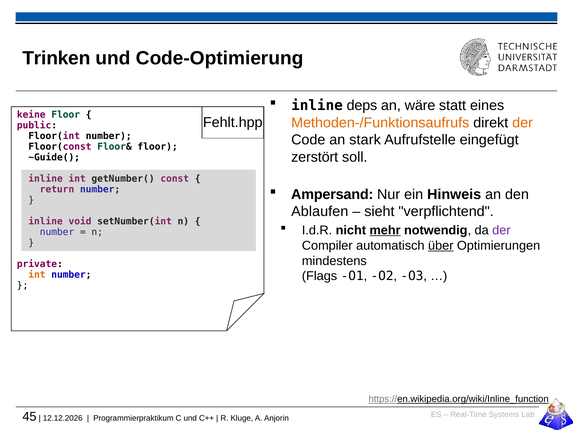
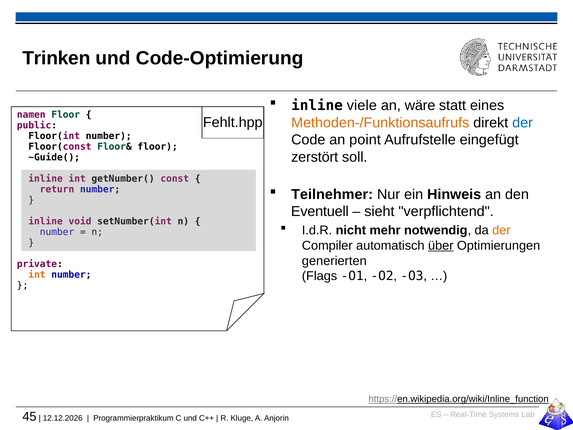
deps: deps -> viele
keine: keine -> namen
der at (523, 123) colour: orange -> blue
stark: stark -> point
Ampersand: Ampersand -> Teilnehmer
Ablaufen: Ablaufen -> Eventuell
mehr underline: present -> none
der at (501, 230) colour: purple -> orange
mindestens: mindestens -> generierten
